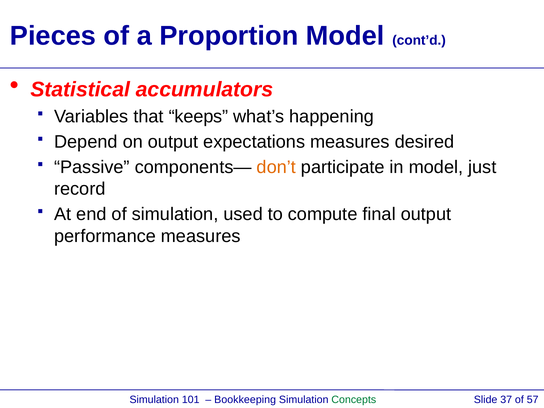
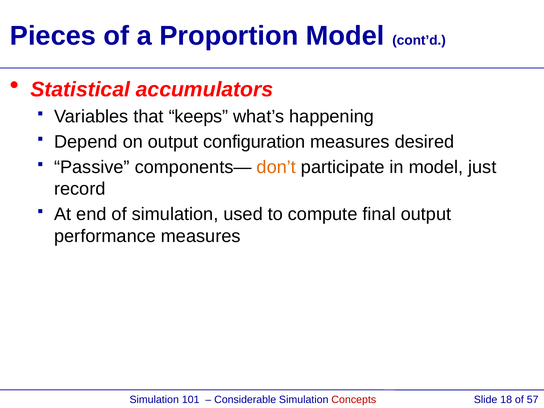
expectations: expectations -> configuration
Bookkeeping: Bookkeeping -> Considerable
Concepts colour: green -> red
37: 37 -> 18
